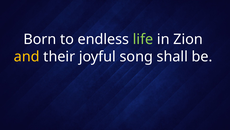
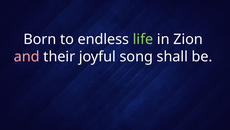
and colour: yellow -> pink
